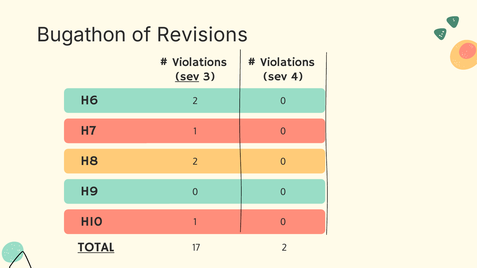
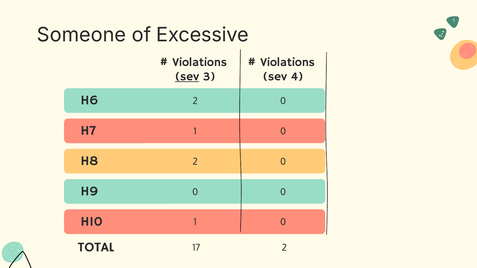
Bugathon: Bugathon -> Someone
Revisions: Revisions -> Excessive
TOTAL underline: present -> none
